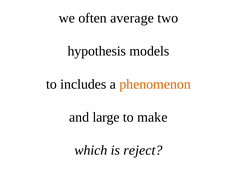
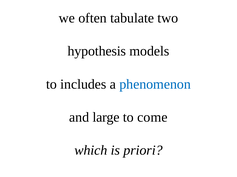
average: average -> tabulate
phenomenon colour: orange -> blue
make: make -> come
reject: reject -> priori
